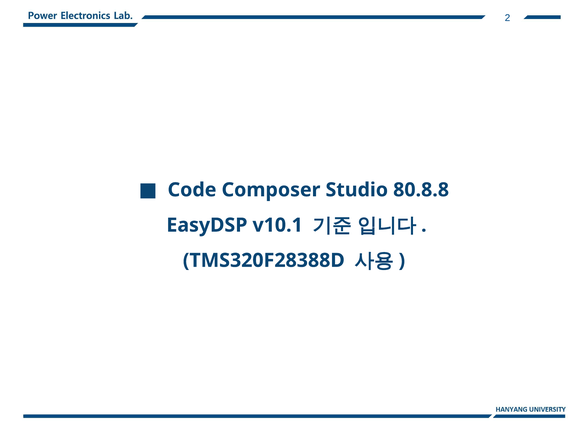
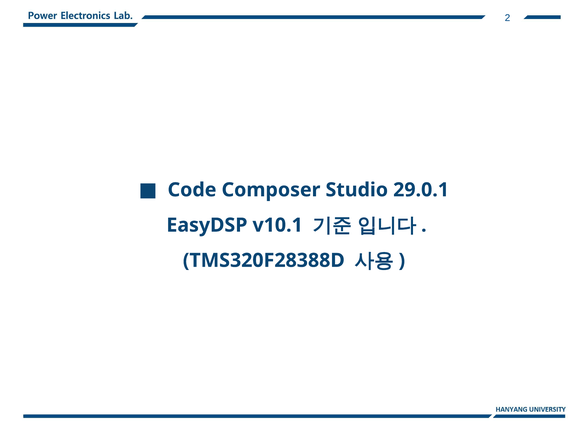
80.8.8: 80.8.8 -> 29.0.1
